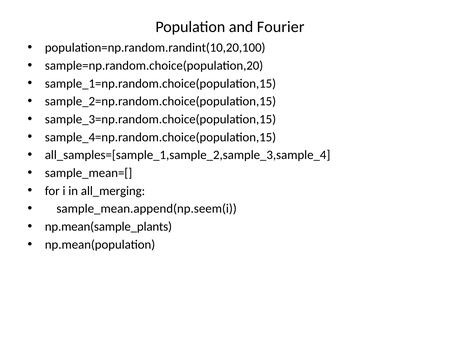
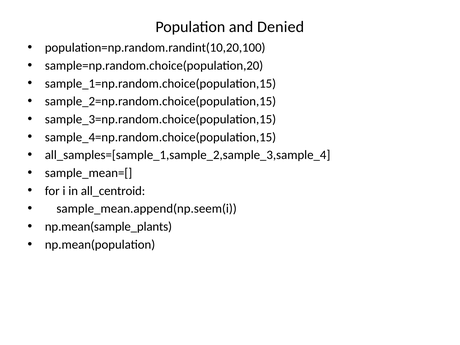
Fourier: Fourier -> Denied
all_merging: all_merging -> all_centroid
